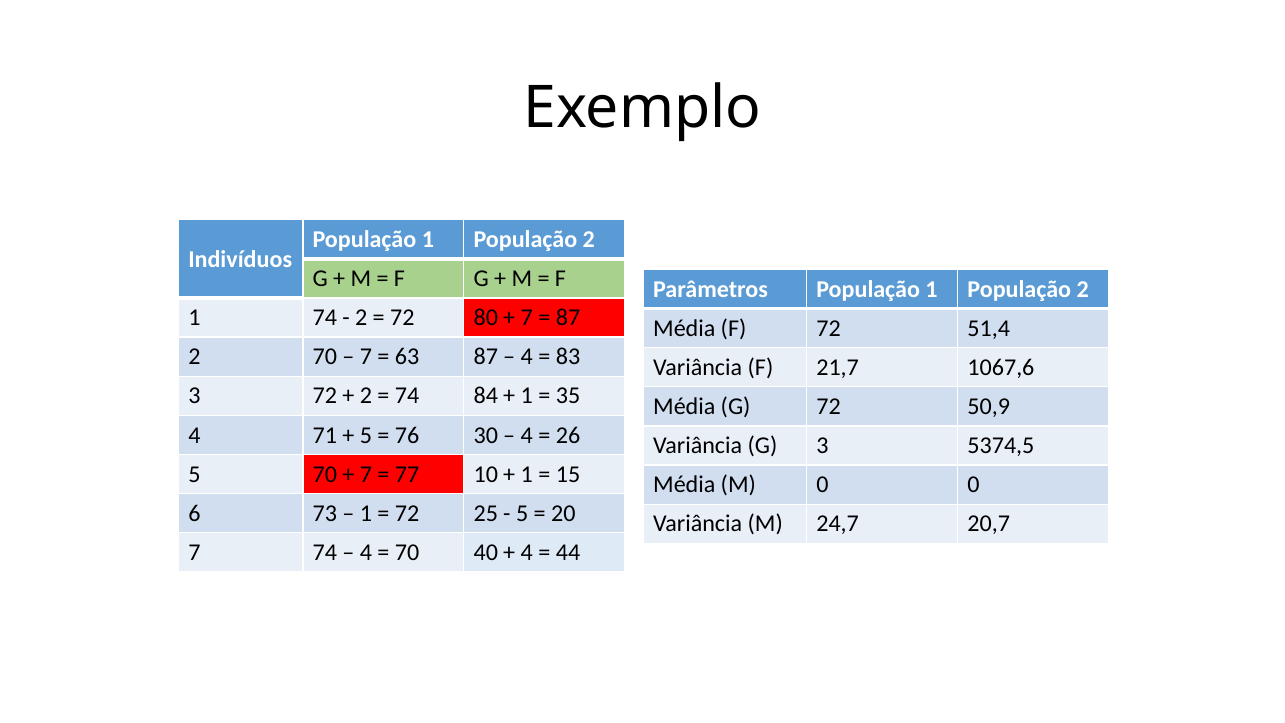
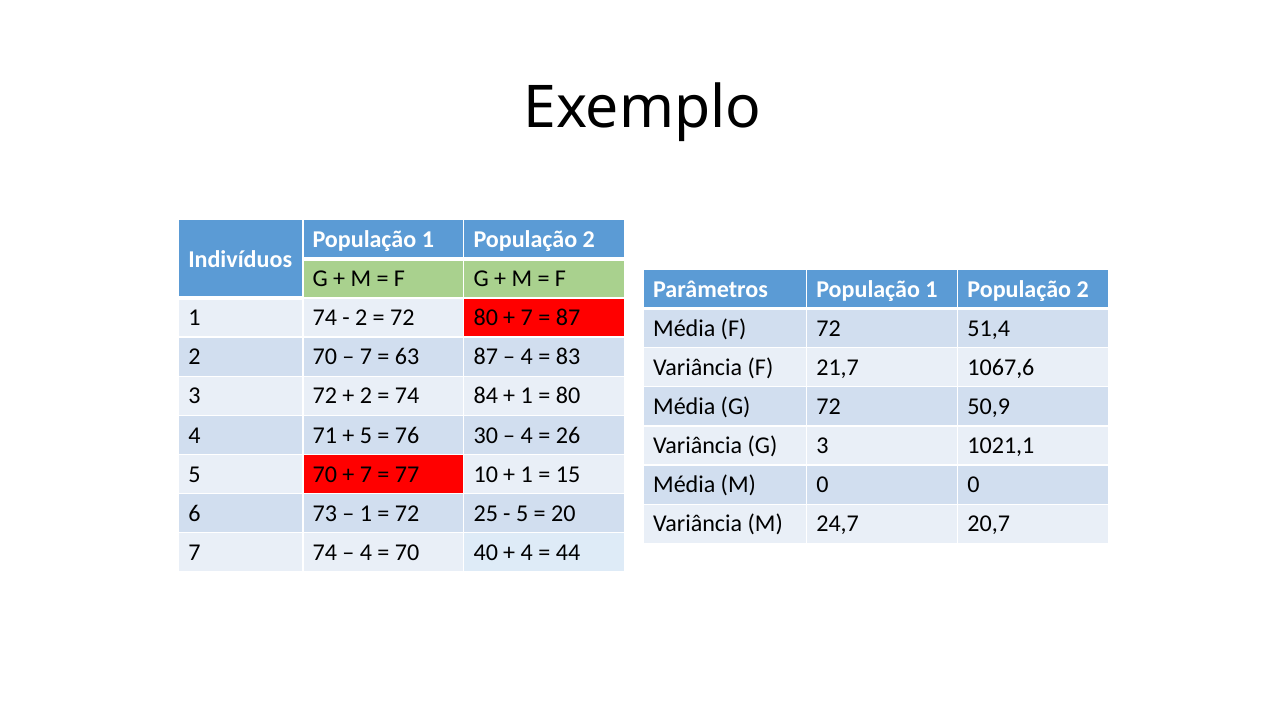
35 at (568, 396): 35 -> 80
5374,5: 5374,5 -> 1021,1
